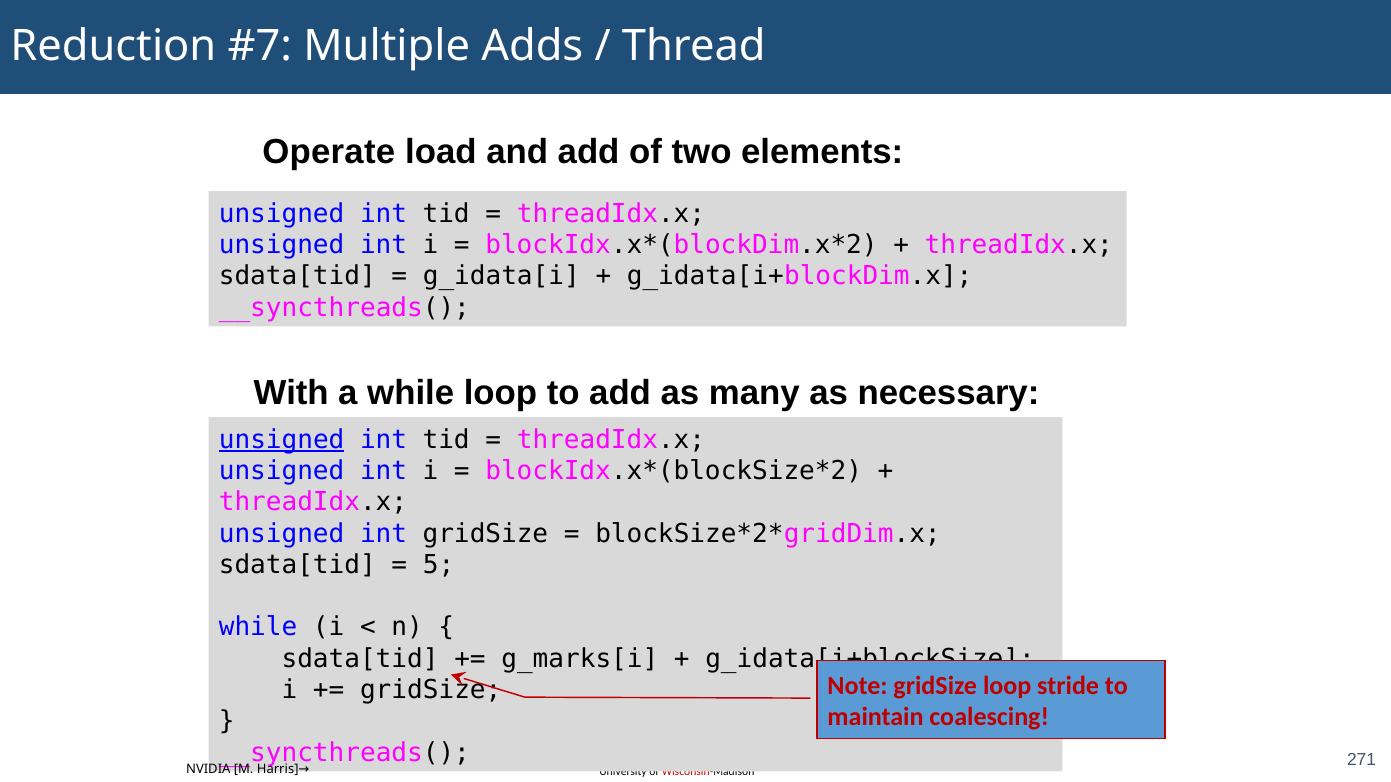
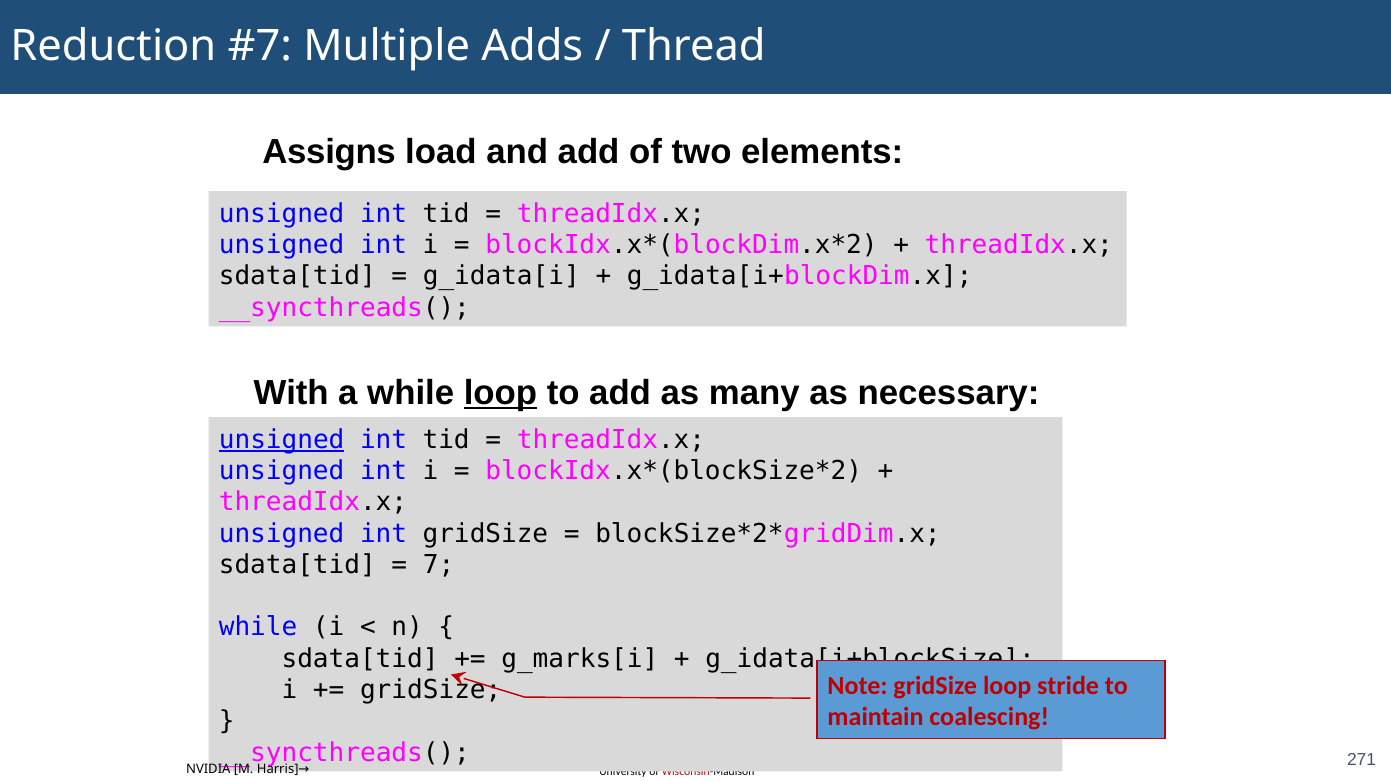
Operate: Operate -> Assigns
loop at (500, 394) underline: none -> present
5: 5 -> 7
